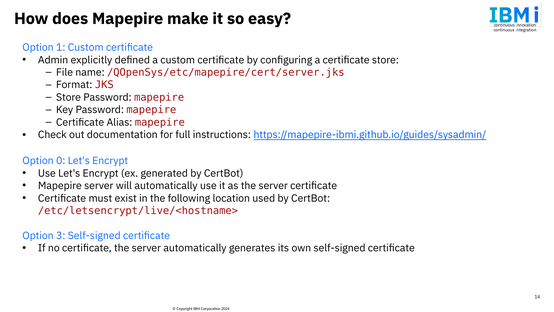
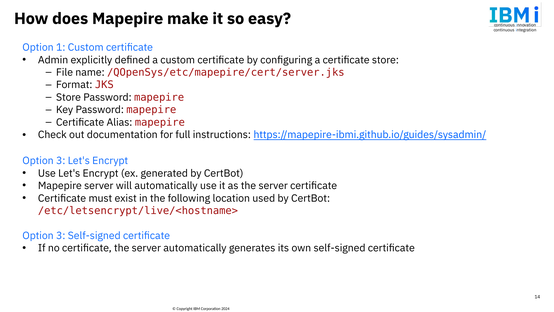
0 at (61, 161): 0 -> 3
